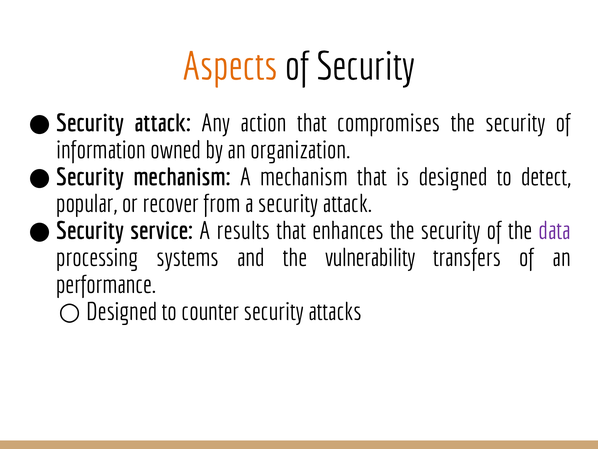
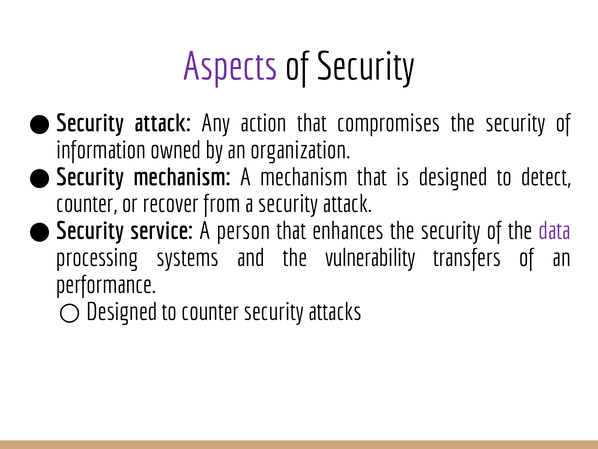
Aspects colour: orange -> purple
popular at (87, 204): popular -> counter
results: results -> person
